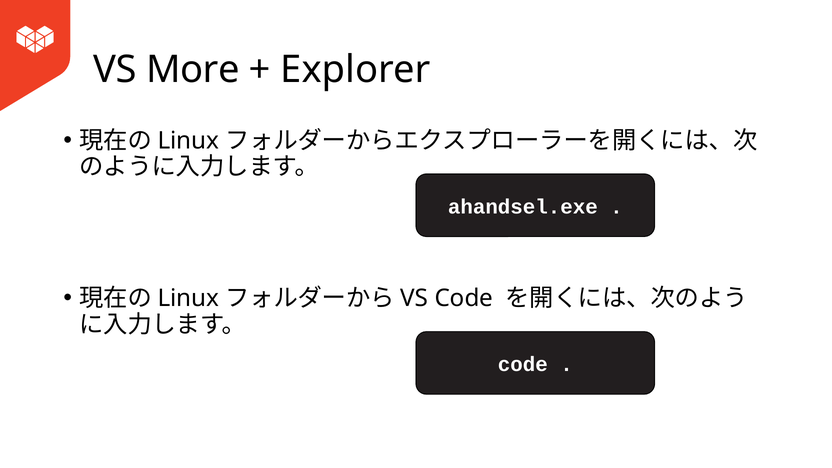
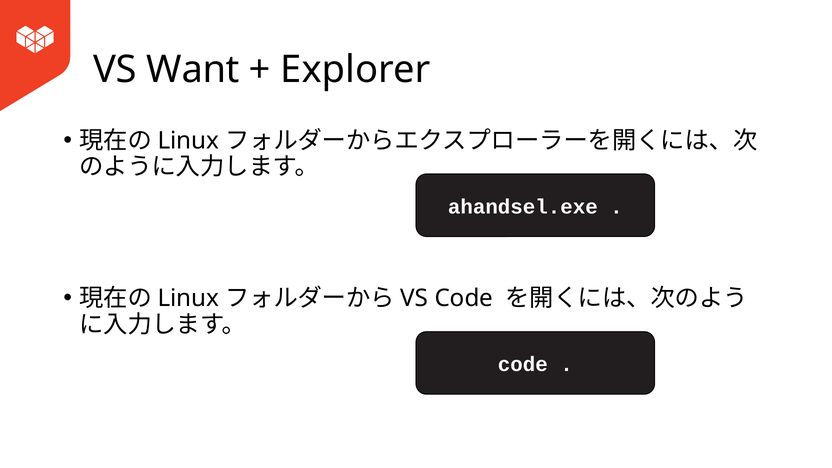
More: More -> Want
